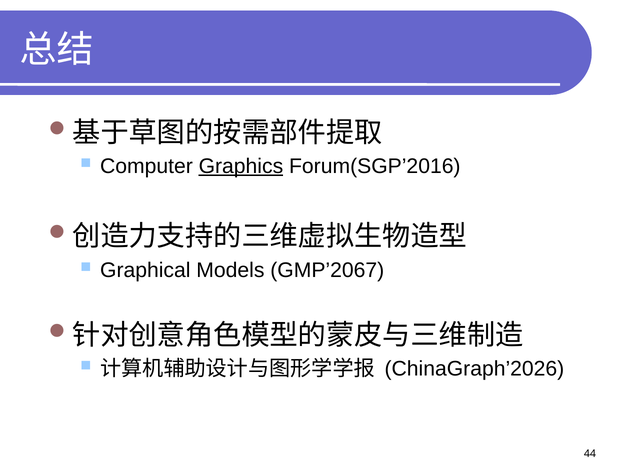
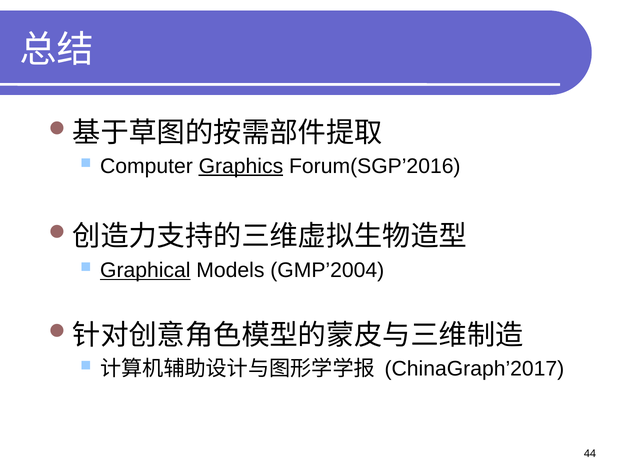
Graphical underline: none -> present
GMP’2067: GMP’2067 -> GMP’2004
ChinaGraph’2026: ChinaGraph’2026 -> ChinaGraph’2017
